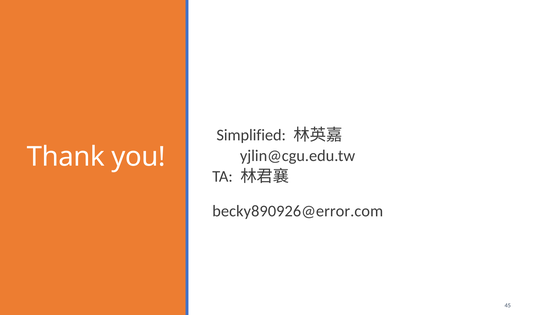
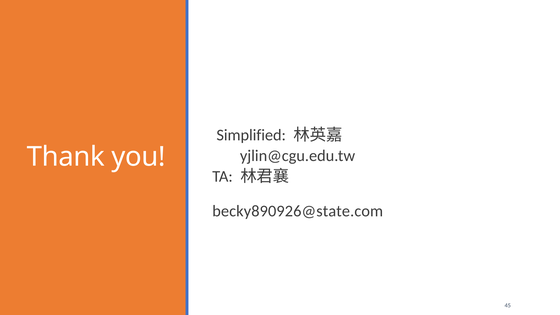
becky890926@error.com: becky890926@error.com -> becky890926@state.com
